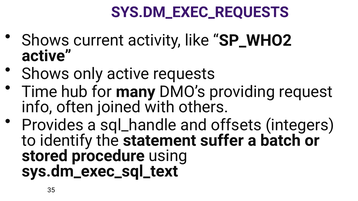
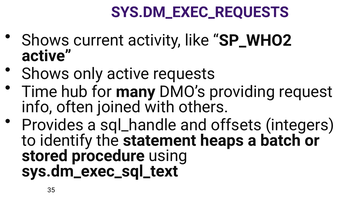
suffer: suffer -> heaps
